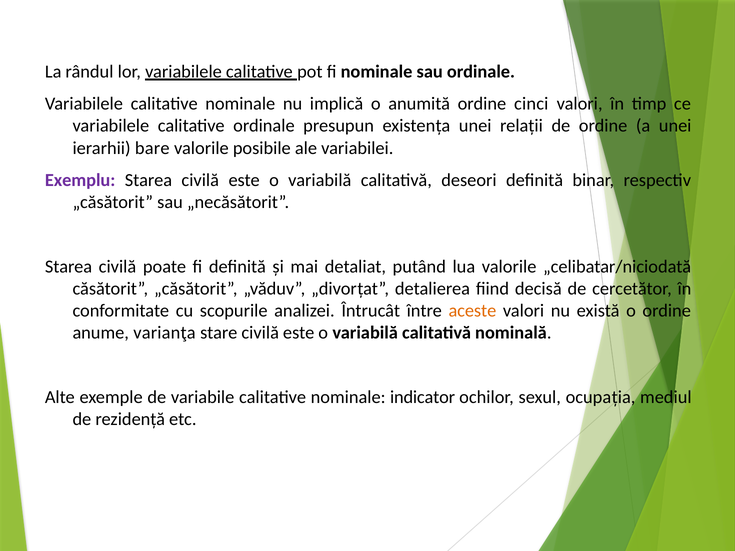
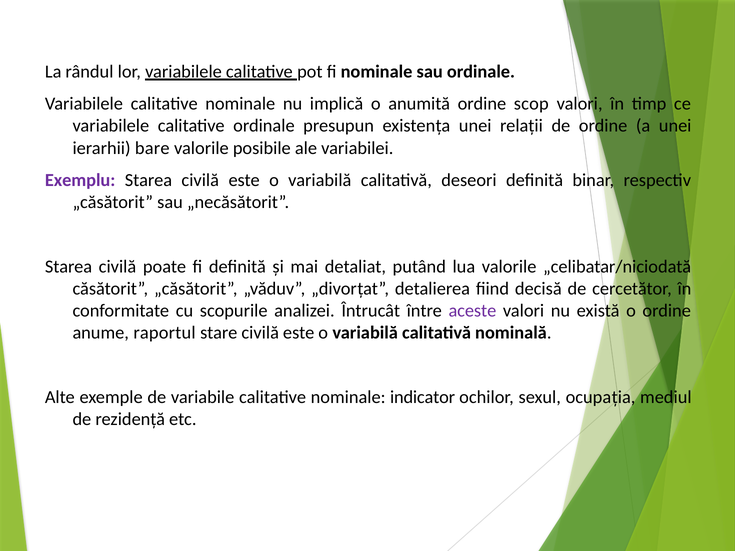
cinci: cinci -> scop
aceste colour: orange -> purple
varianţa: varianţa -> raportul
